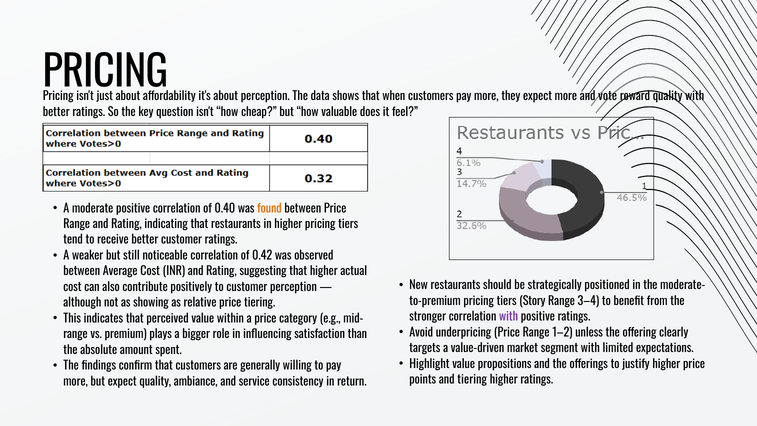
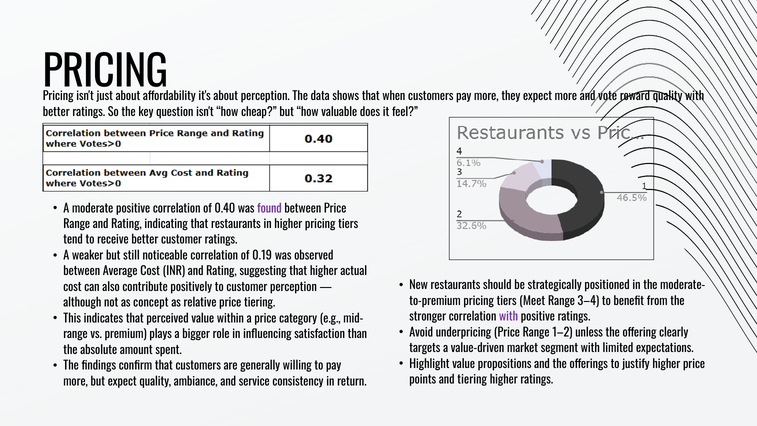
found colour: orange -> purple
0.42: 0.42 -> 0.19
Story: Story -> Meet
showing: showing -> concept
